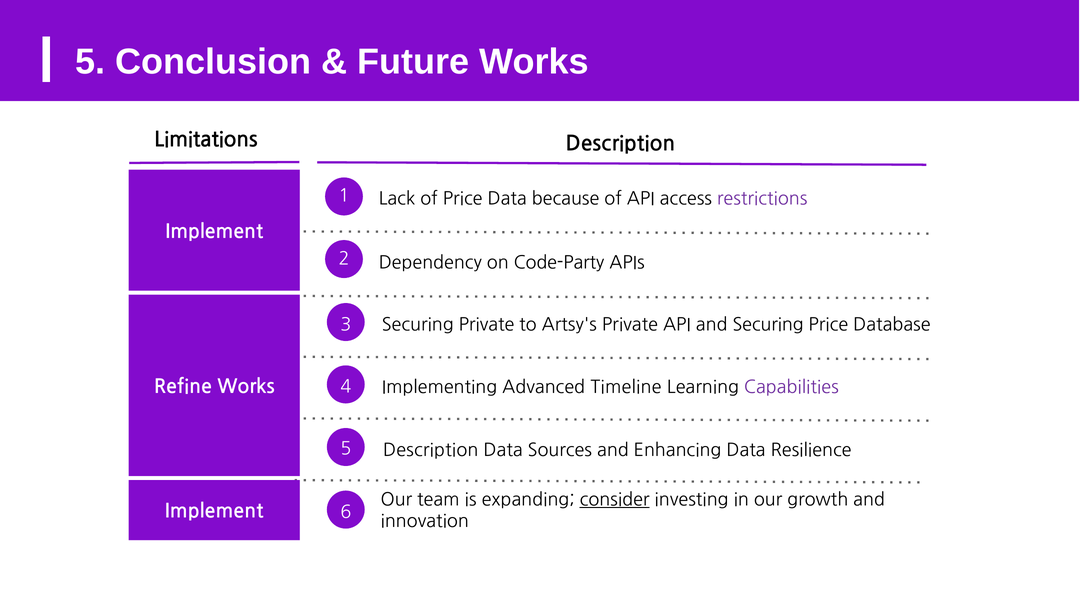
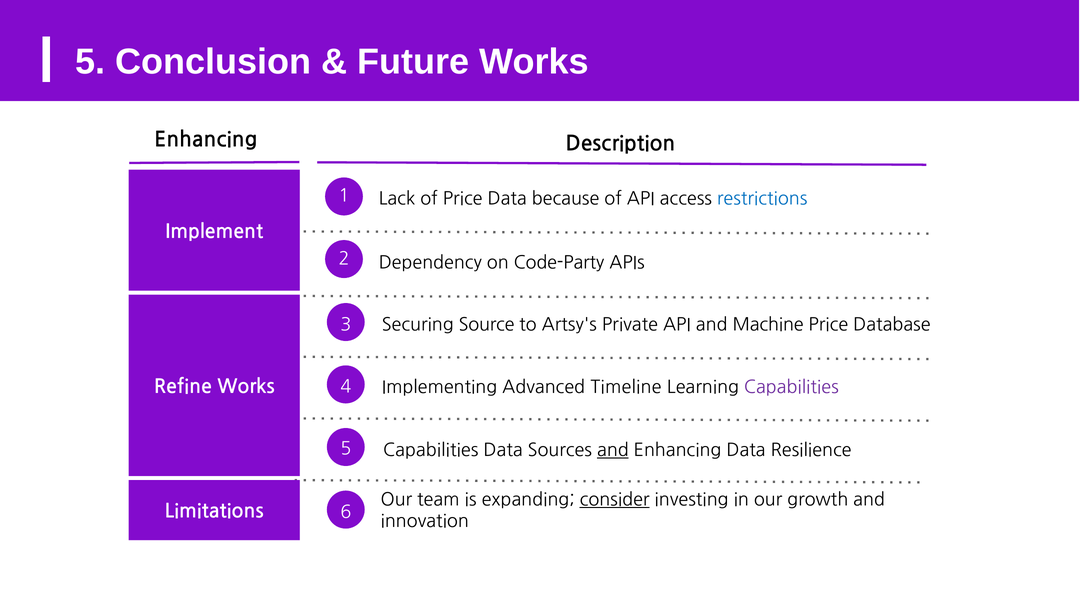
Limitations at (206, 140): Limitations -> Enhancing
restrictions colour: purple -> blue
Securing Private: Private -> Source
and Securing: Securing -> Machine
Description at (431, 450): Description -> Capabilities
and at (613, 450) underline: none -> present
Implement at (214, 512): Implement -> Limitations
